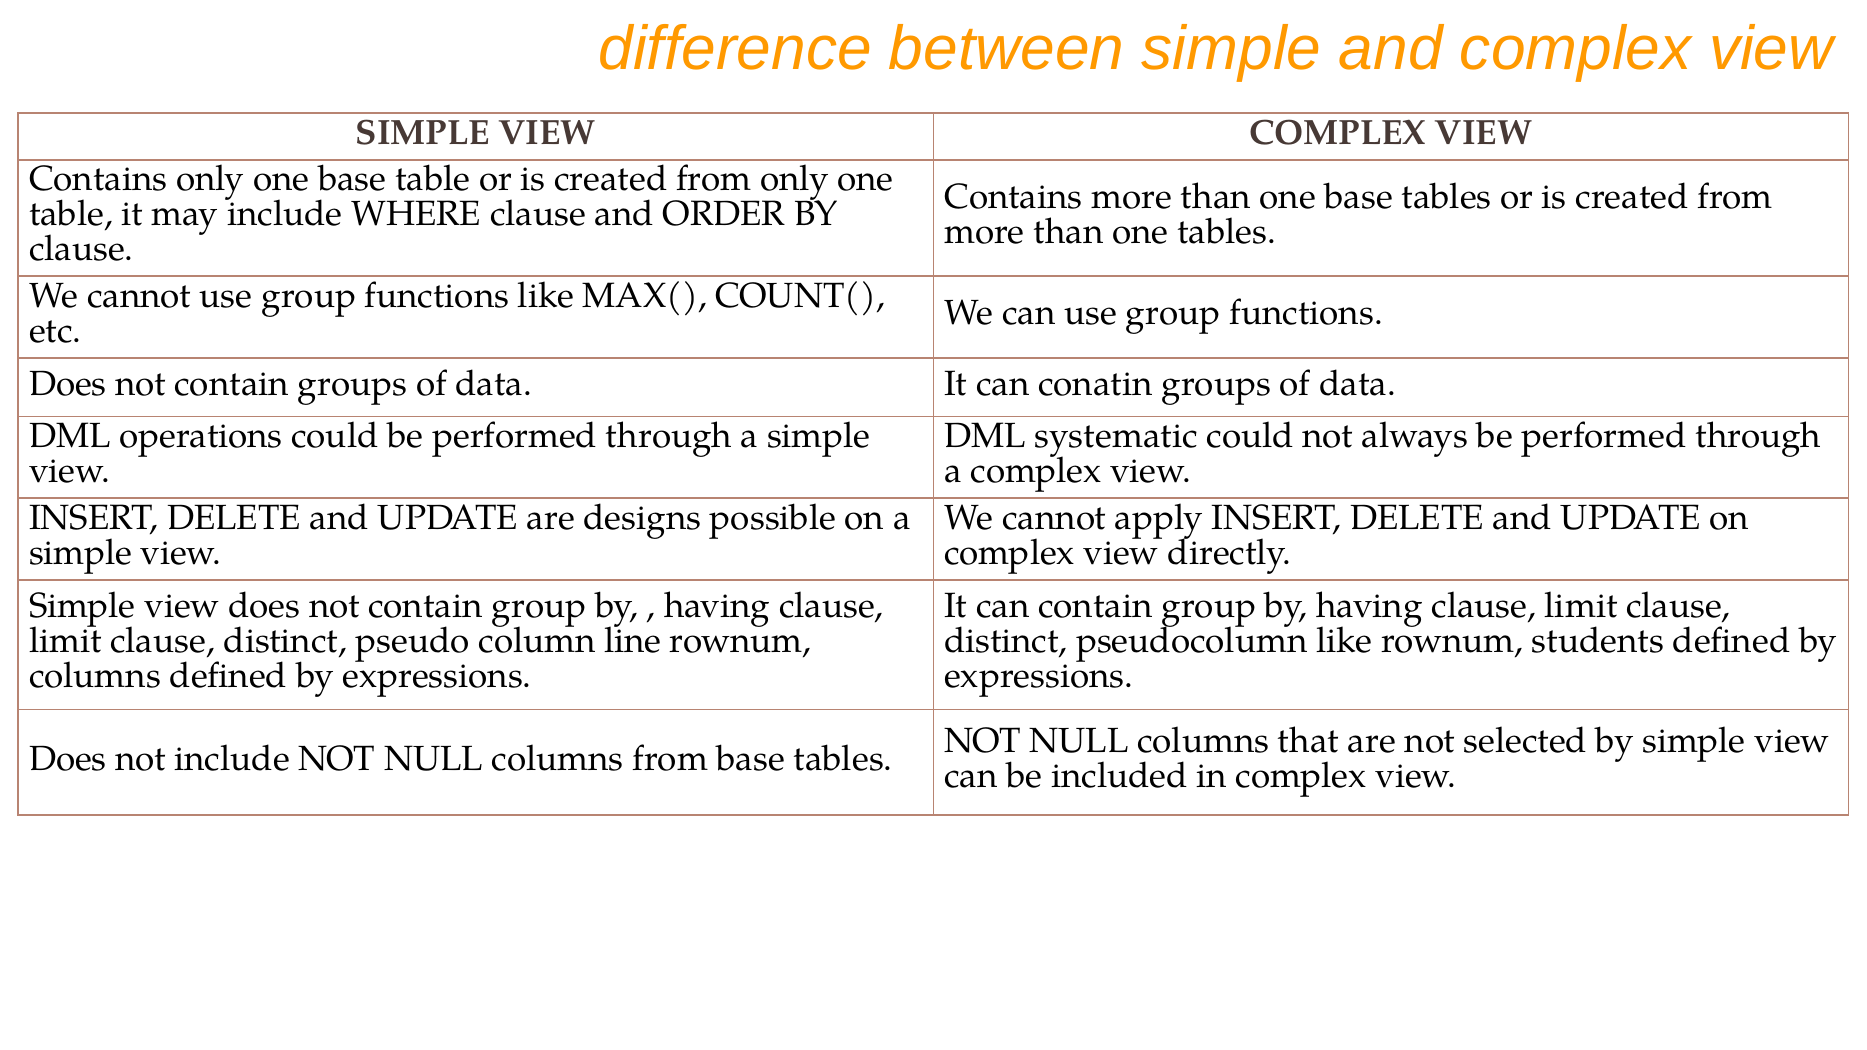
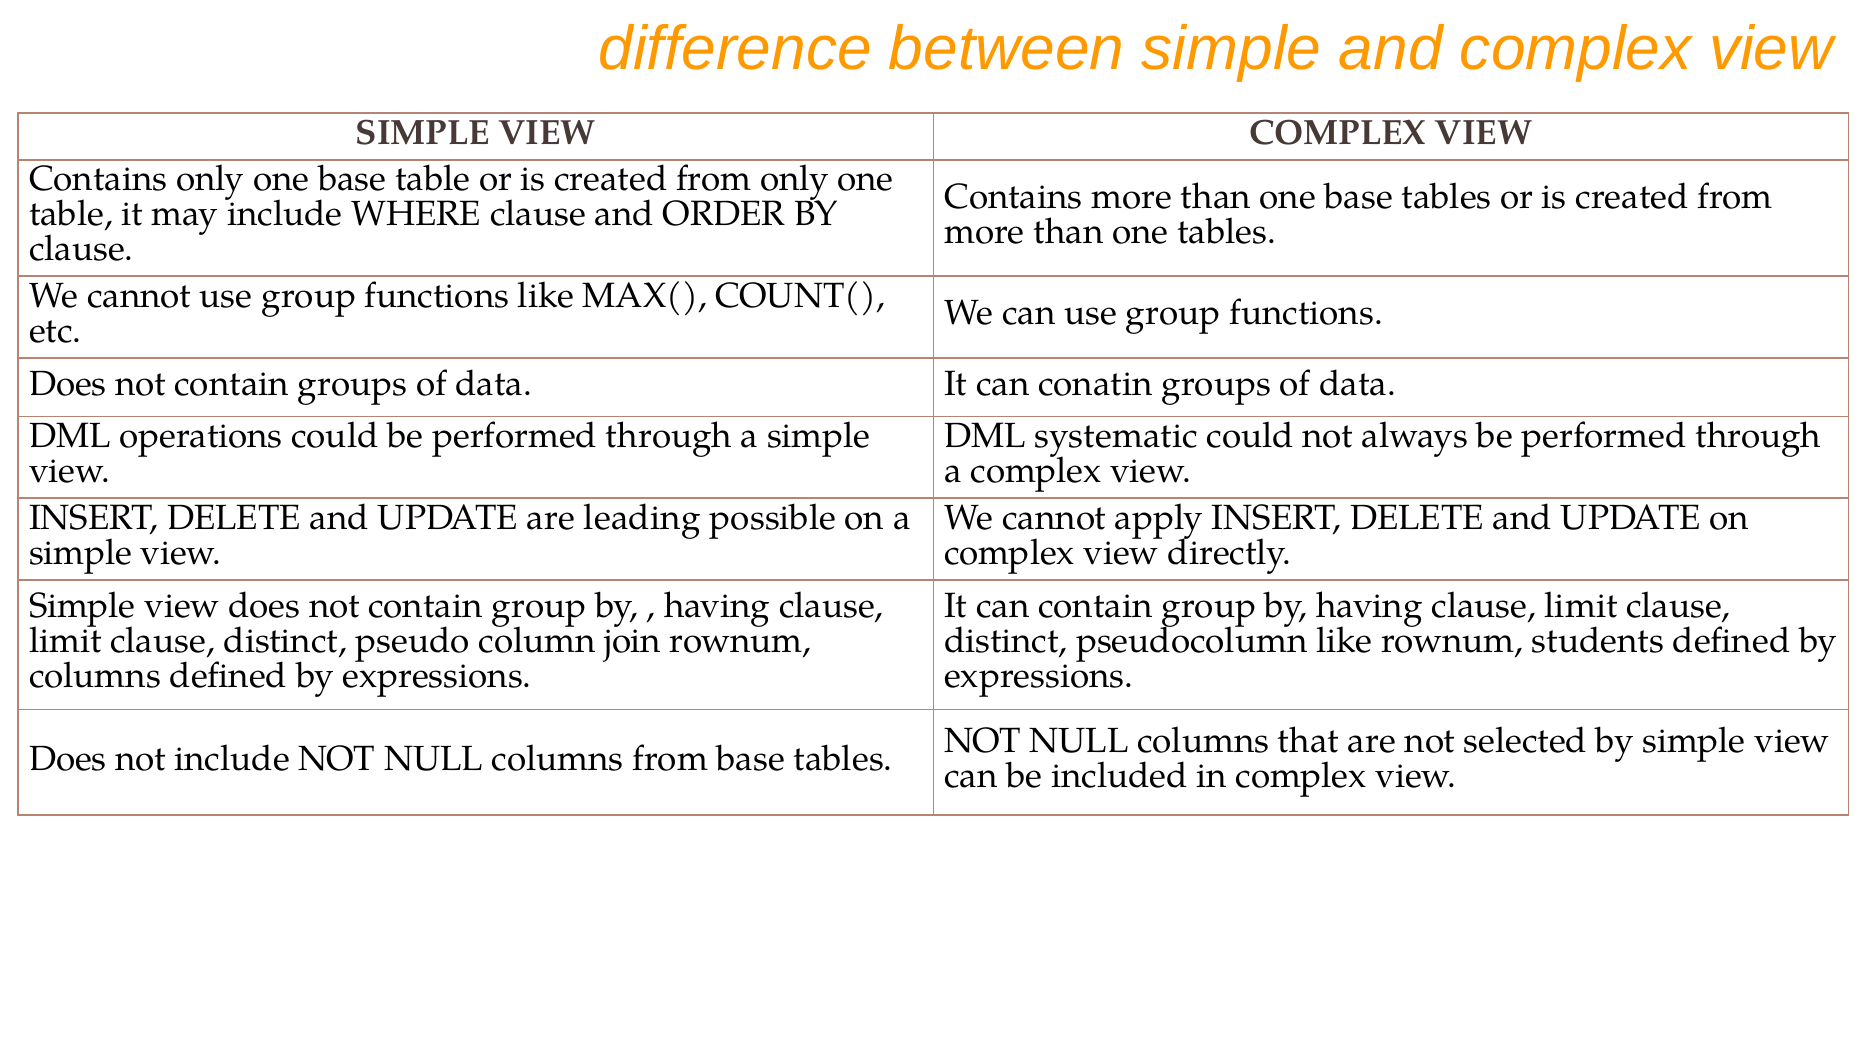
designs: designs -> leading
line: line -> join
